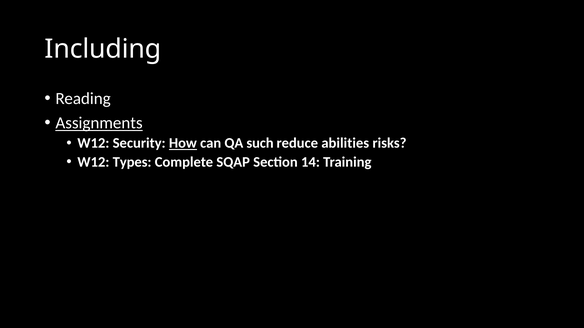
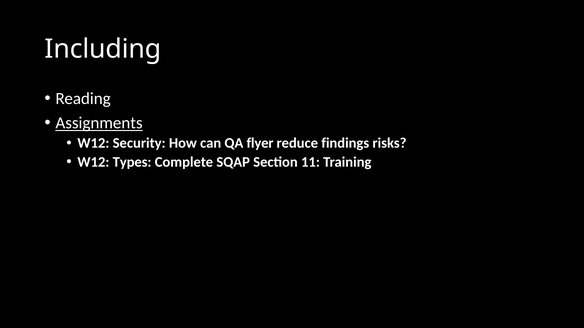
How underline: present -> none
such: such -> flyer
abilities: abilities -> findings
14: 14 -> 11
